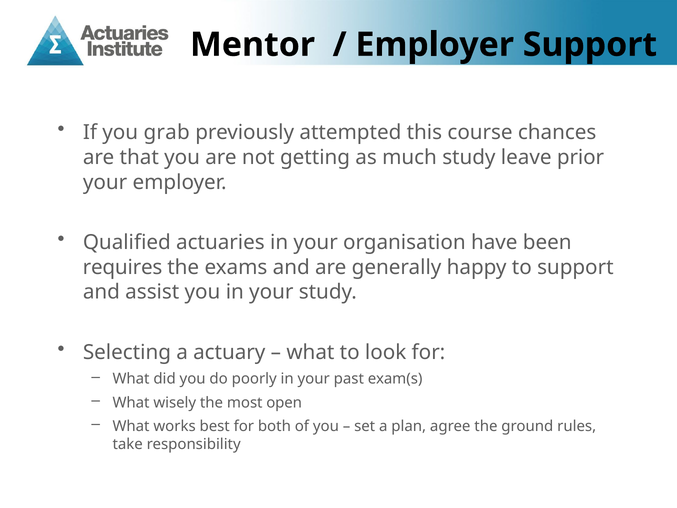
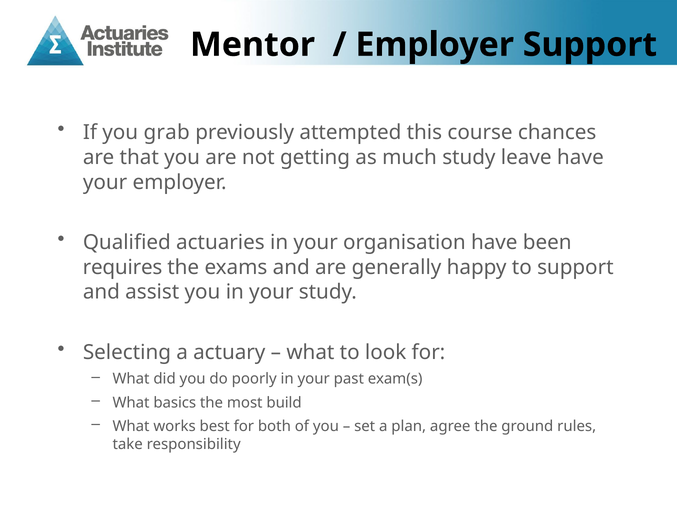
leave prior: prior -> have
wisely: wisely -> basics
open: open -> build
